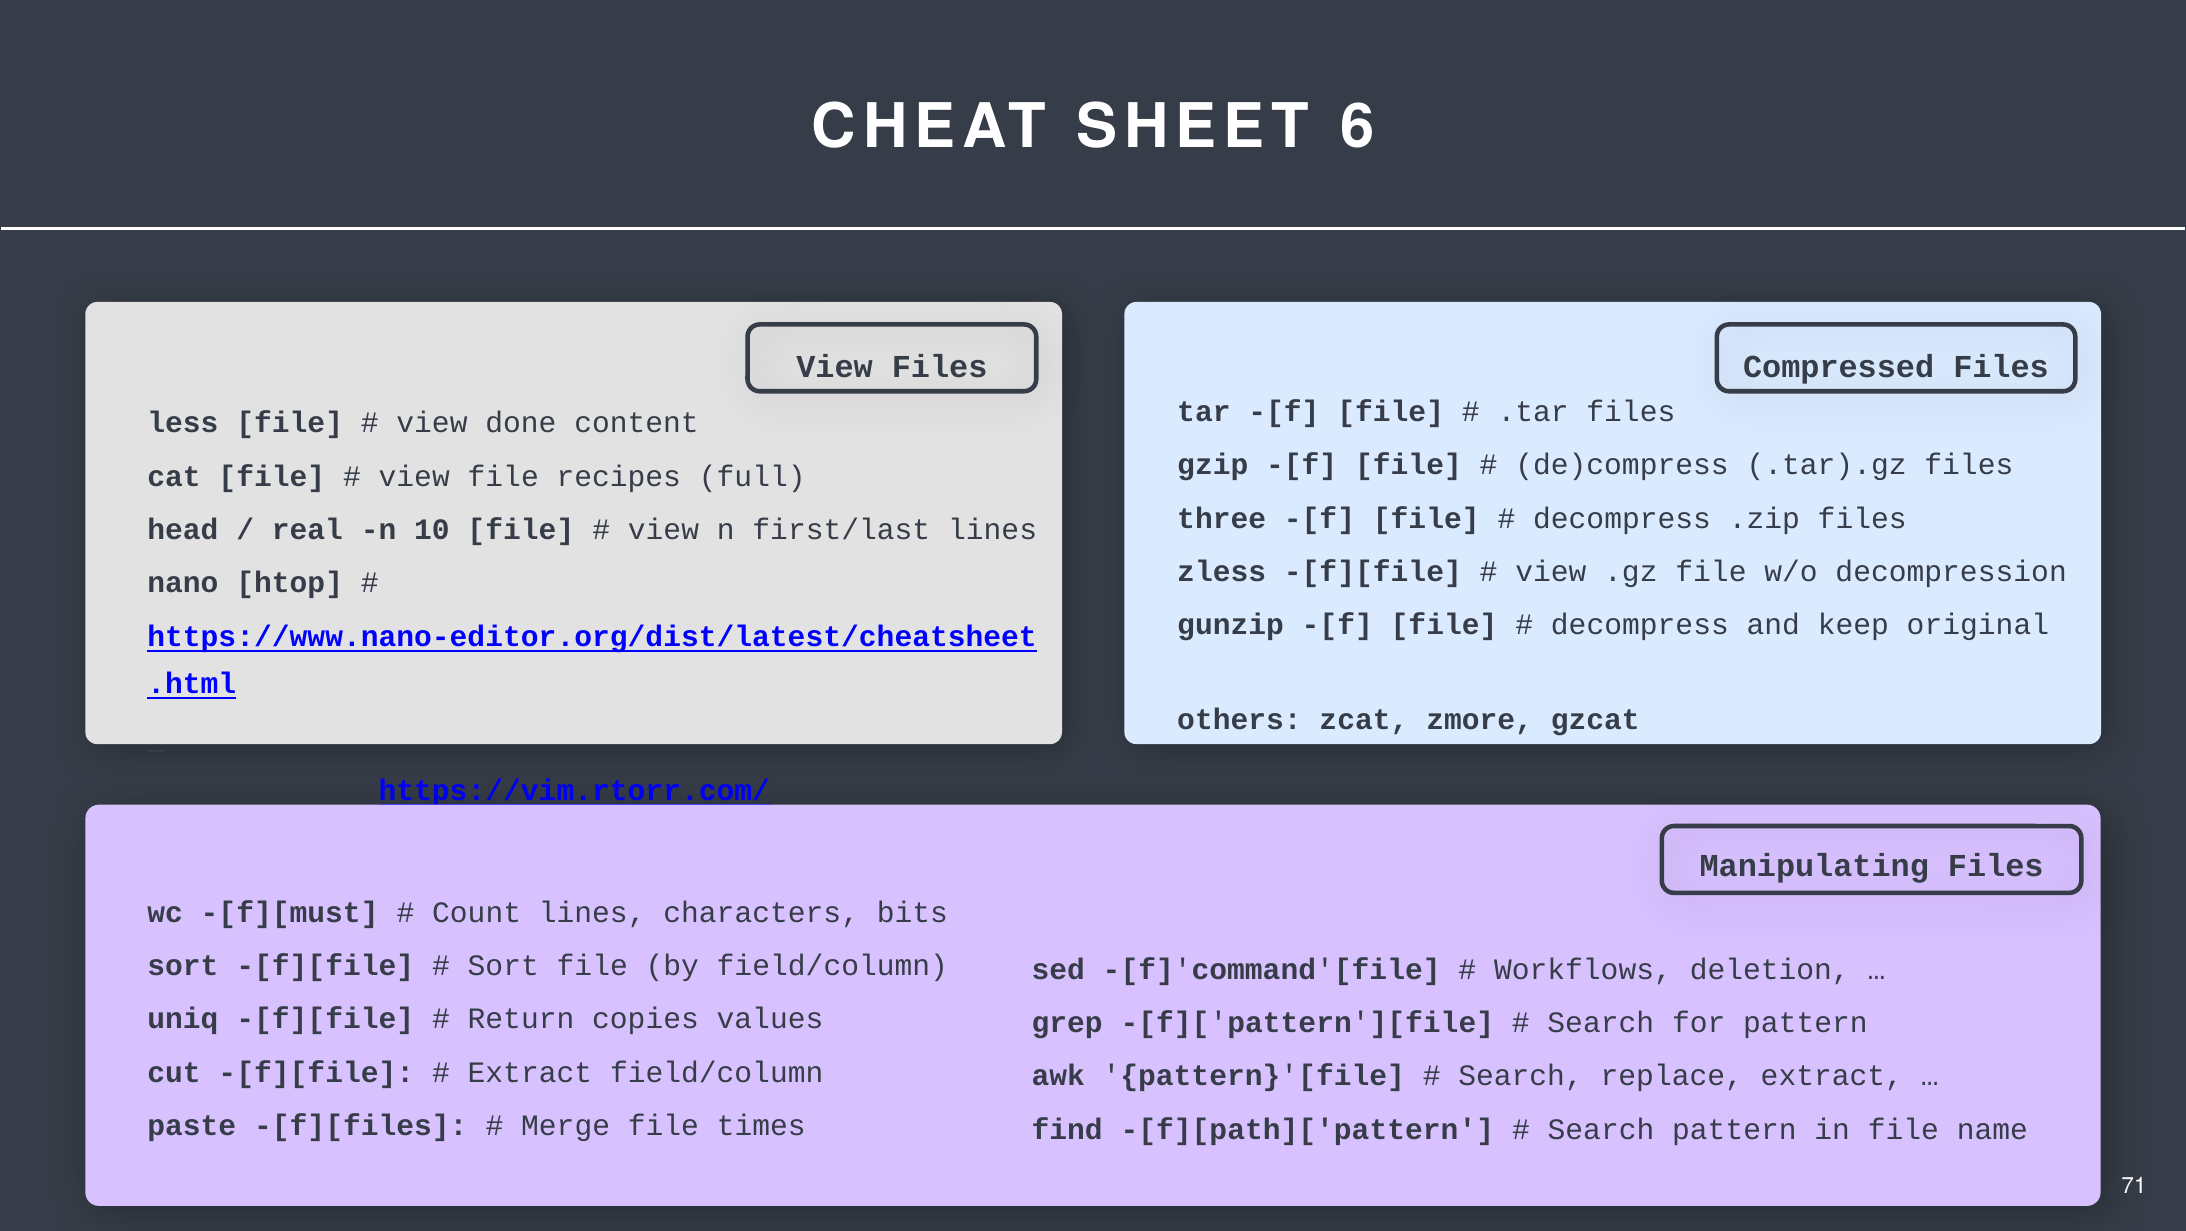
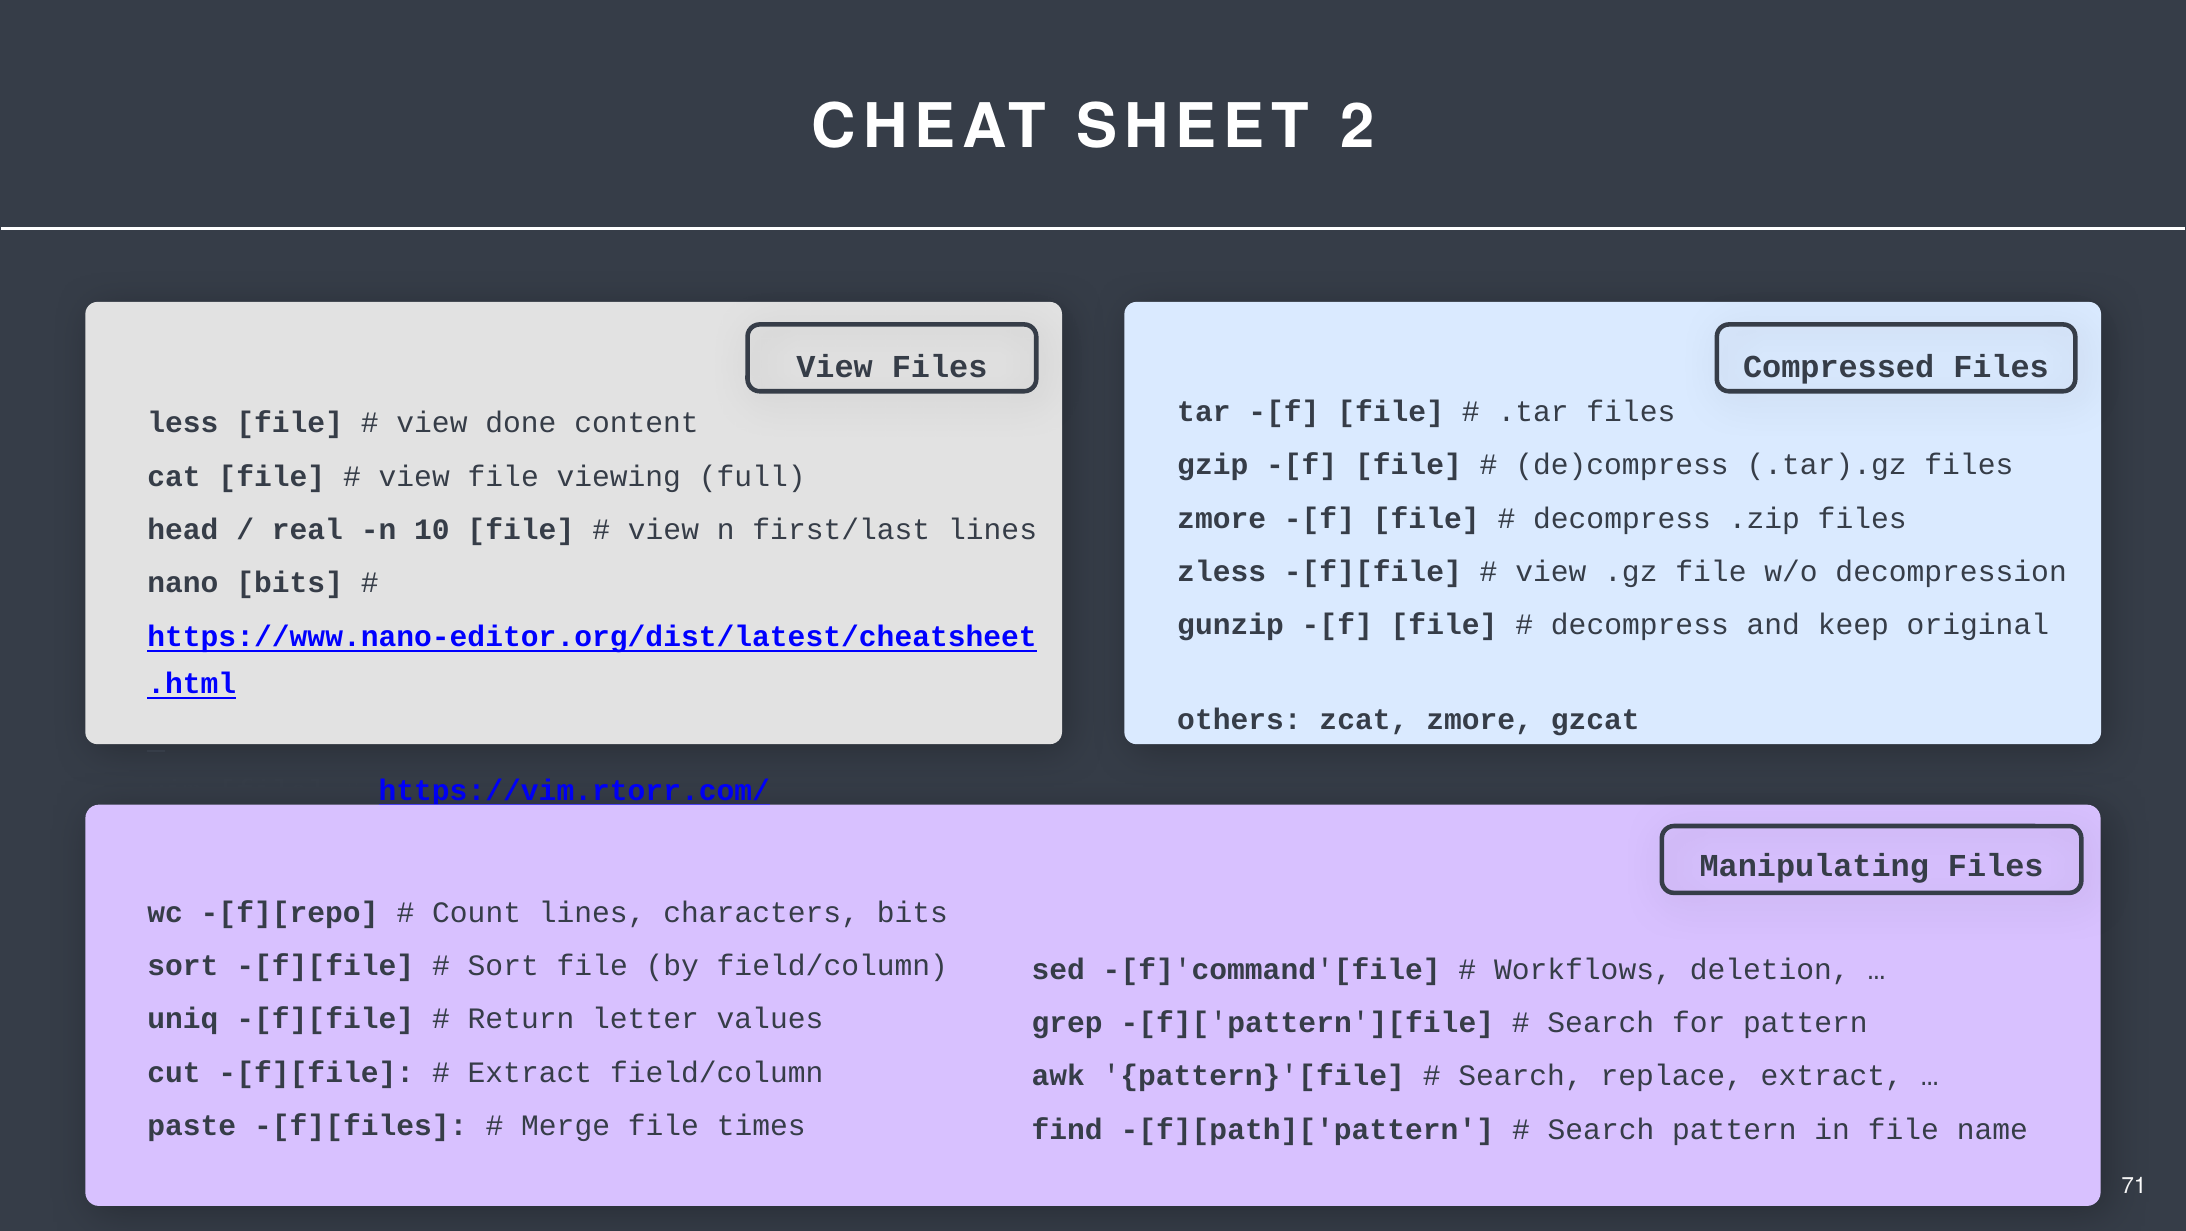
6: 6 -> 2
recipes: recipes -> viewing
three at (1222, 518): three -> zmore
nano htop: htop -> bits
-[f][must: -[f][must -> -[f][repo
copies: copies -> letter
